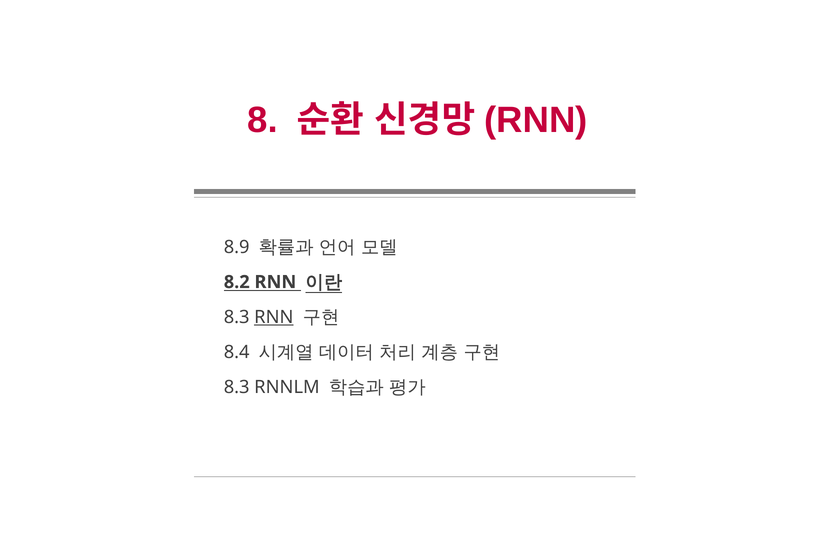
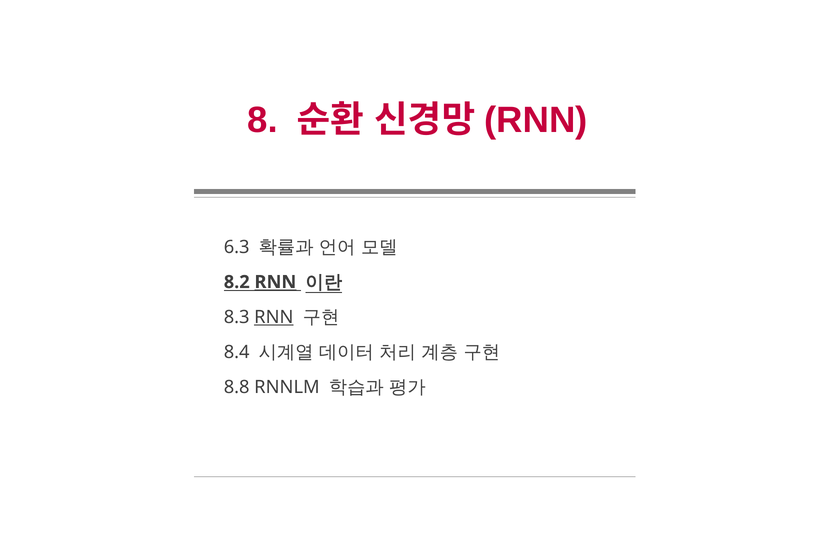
8.9: 8.9 -> 6.3
RNN at (275, 282) underline: none -> present
8.3 at (237, 387): 8.3 -> 8.8
